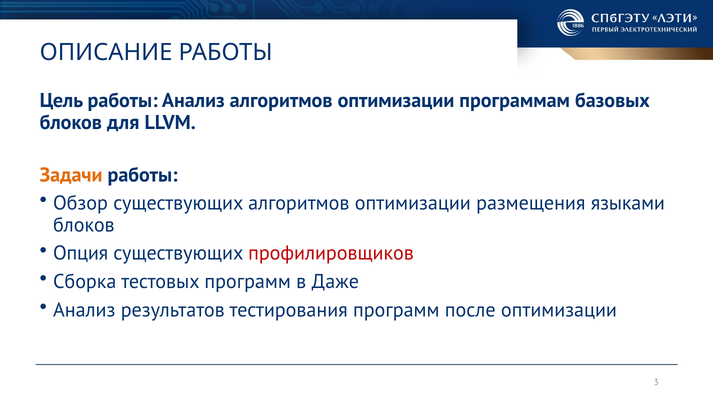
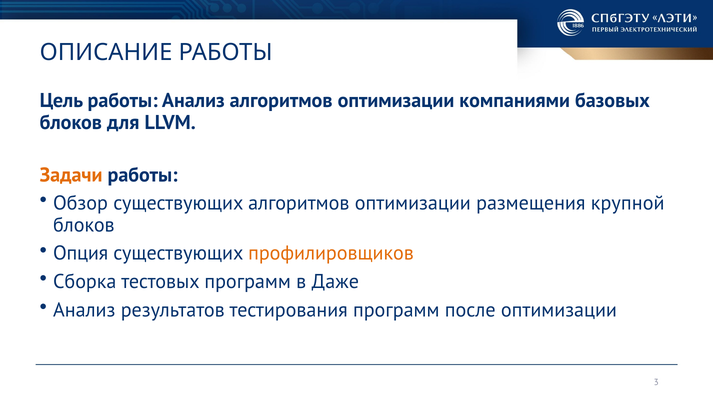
программам: программам -> компаниями
языками: языками -> крупной
профилировщиков colour: red -> orange
